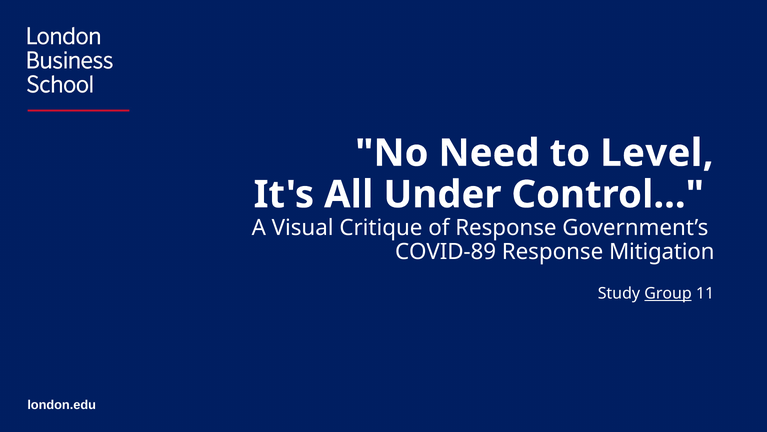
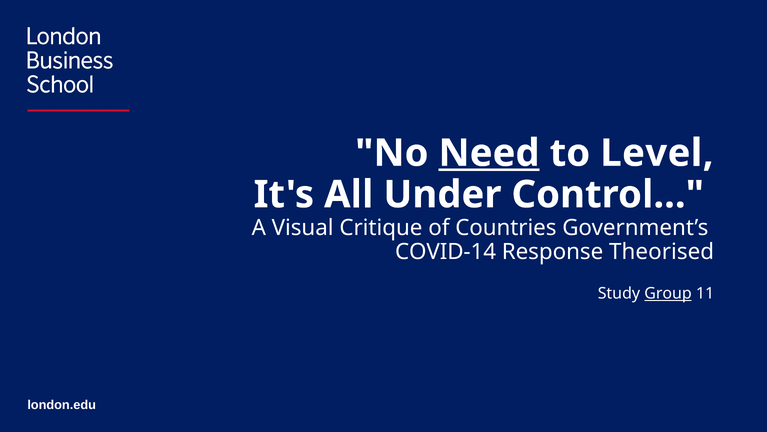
Need underline: none -> present
of Response: Response -> Countries
COVID-89: COVID-89 -> COVID-14
Mitigation: Mitigation -> Theorised
